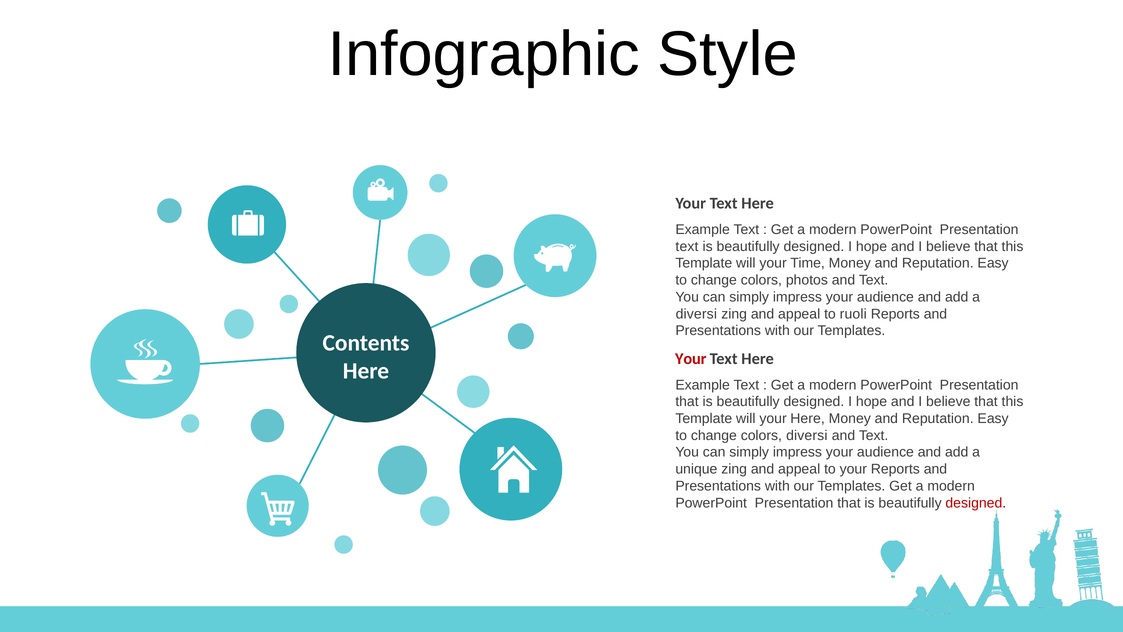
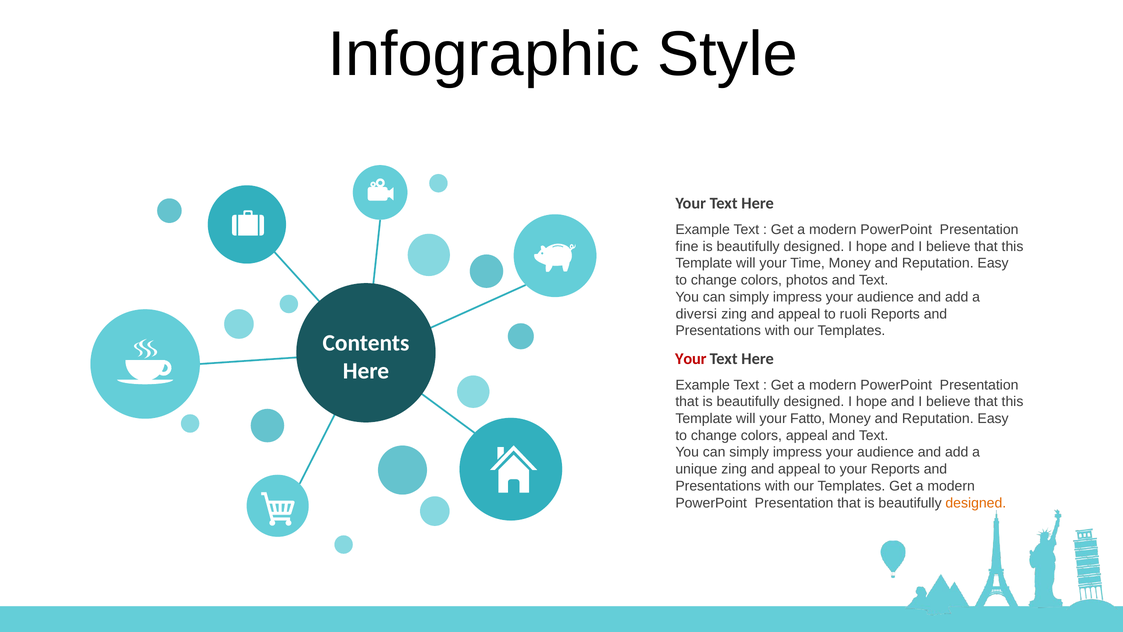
text at (687, 246): text -> fine
your Here: Here -> Fatto
colors diversi: diversi -> appeal
designed at (976, 503) colour: red -> orange
